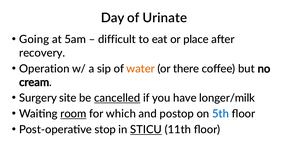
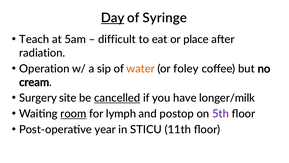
Day underline: none -> present
Urinate: Urinate -> Syringe
Going: Going -> Teach
recovery: recovery -> radiation
there: there -> foley
which: which -> lymph
5th colour: blue -> purple
stop: stop -> year
STICU underline: present -> none
